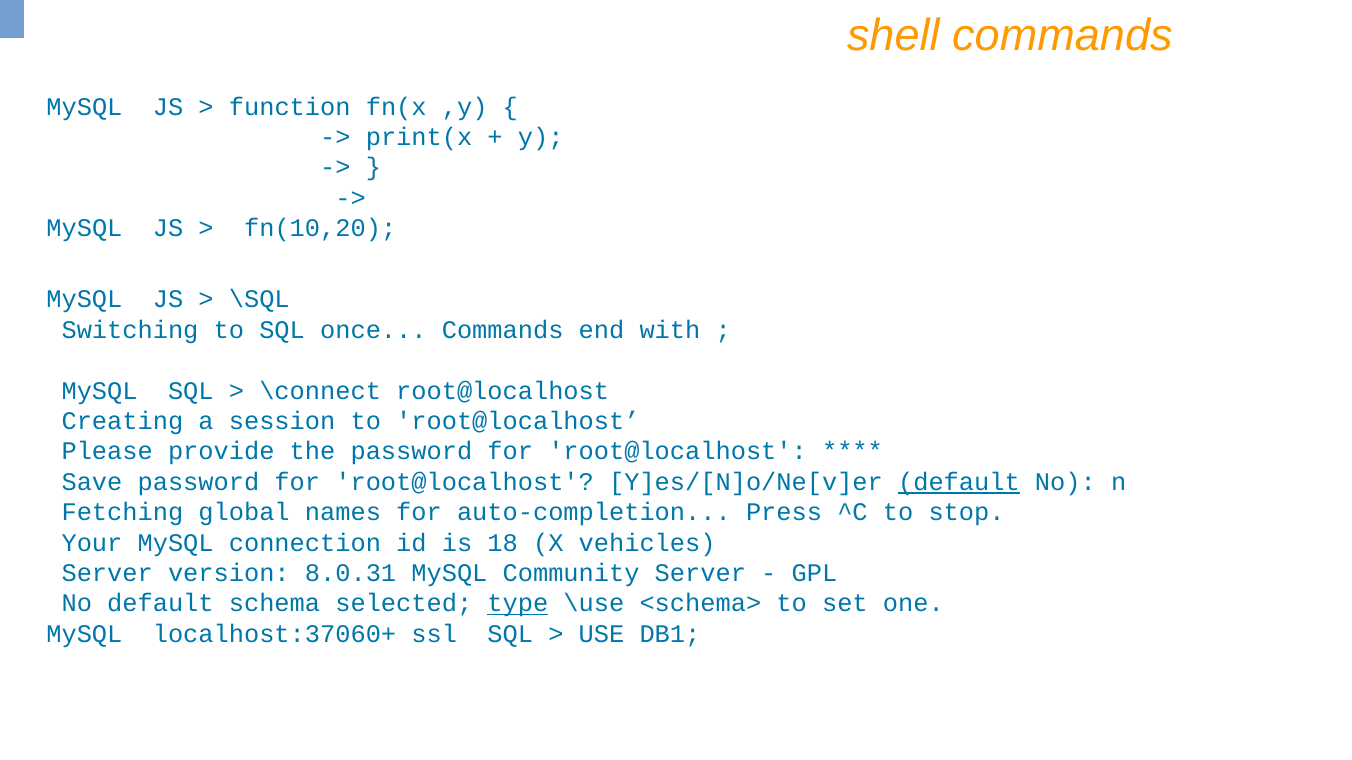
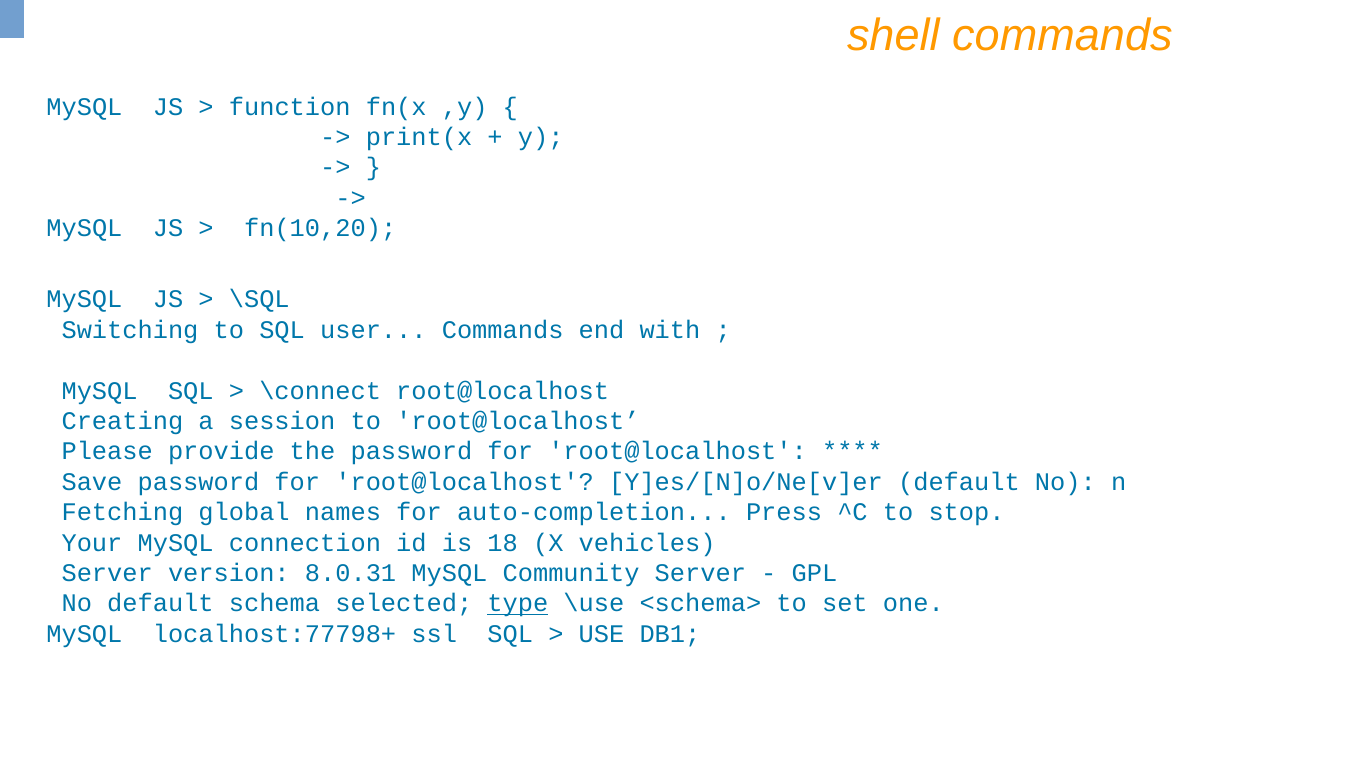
once: once -> user
default at (959, 482) underline: present -> none
localhost:37060+: localhost:37060+ -> localhost:77798+
